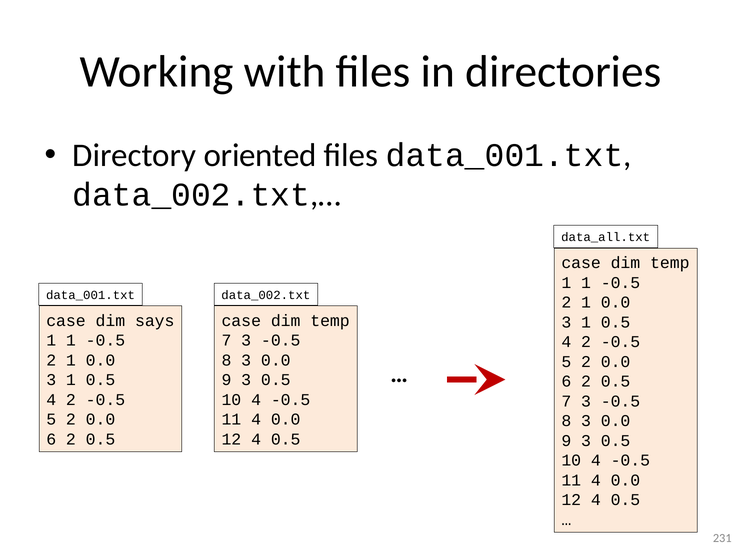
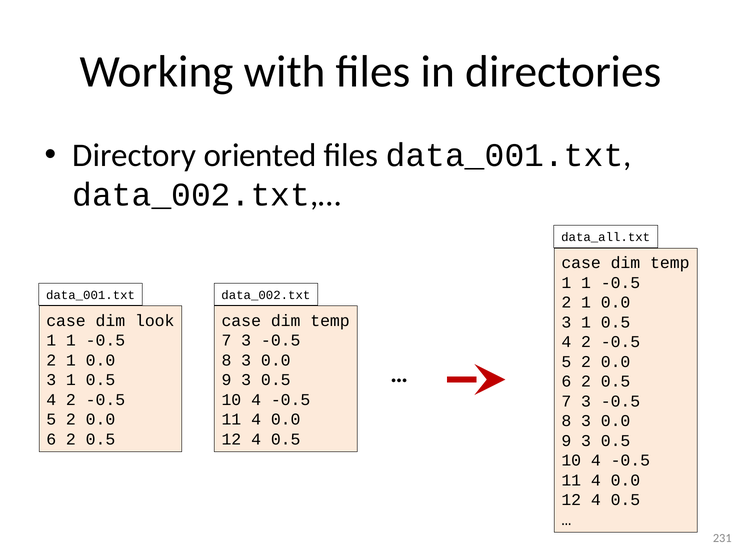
says: says -> look
